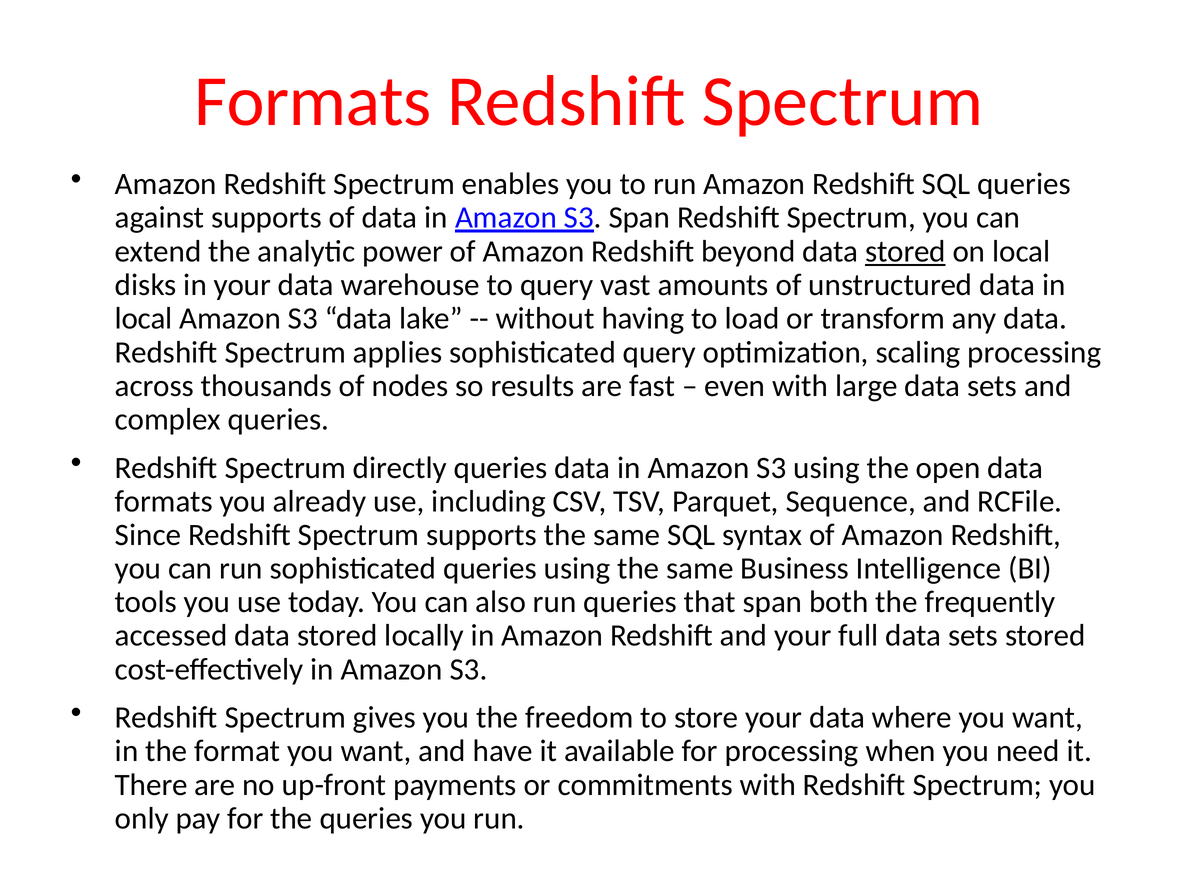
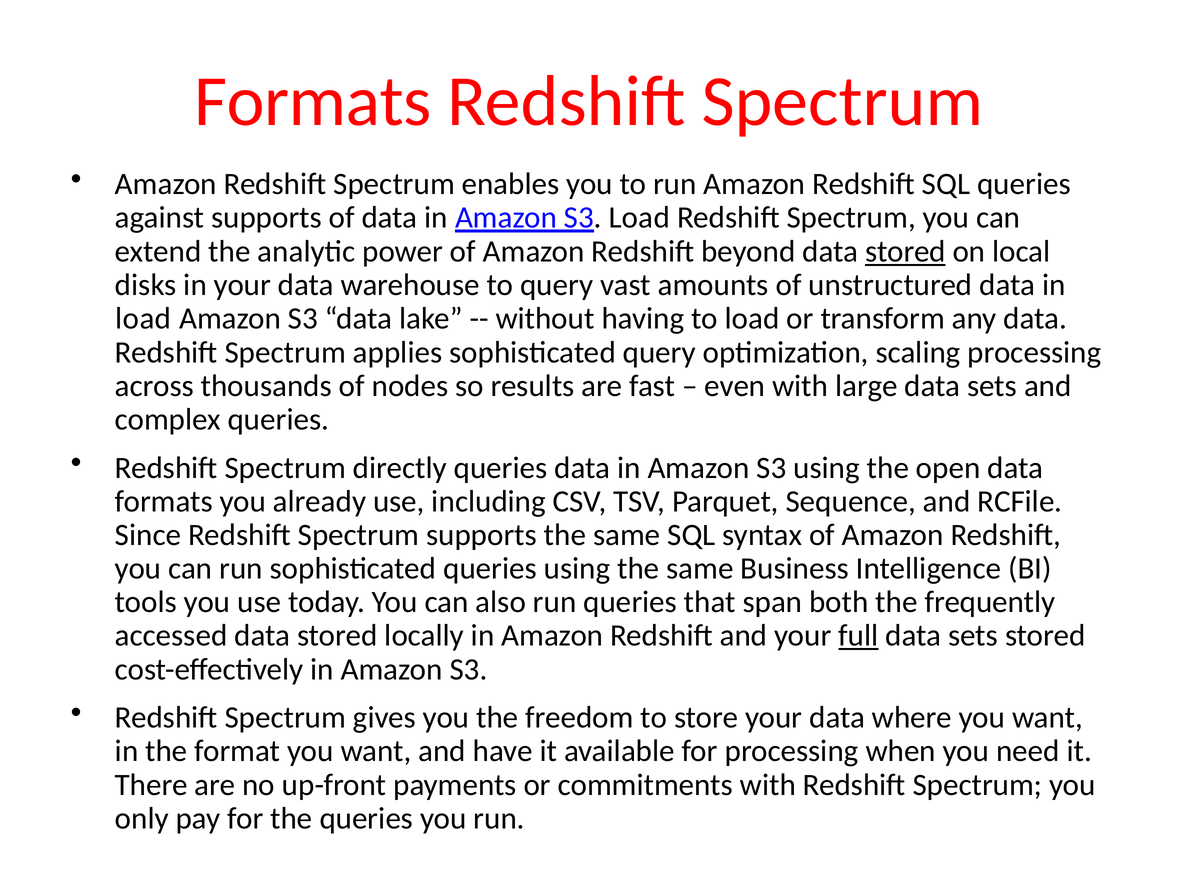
S3 Span: Span -> Load
local at (144, 319): local -> load
full underline: none -> present
